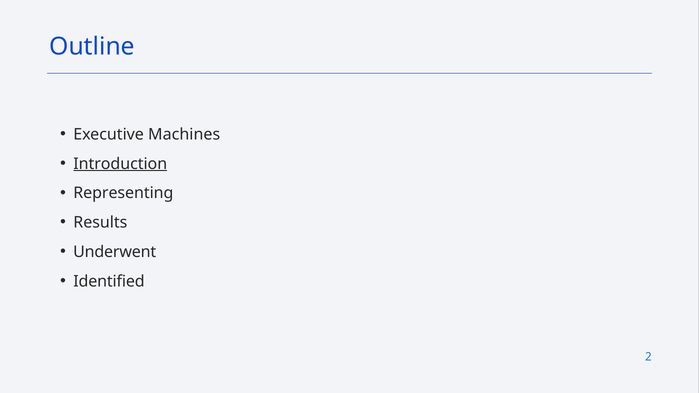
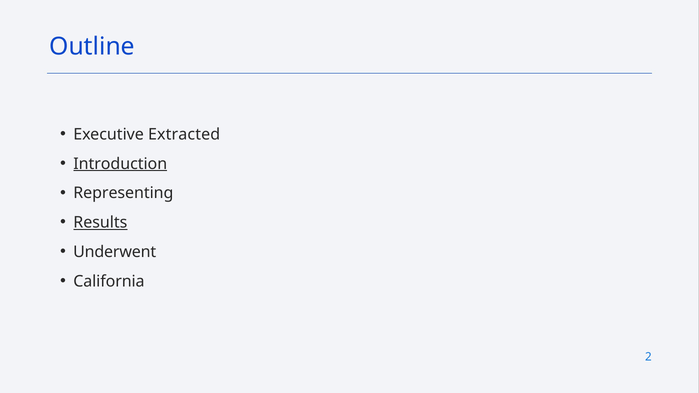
Machines: Machines -> Extracted
Results underline: none -> present
Identified: Identified -> California
